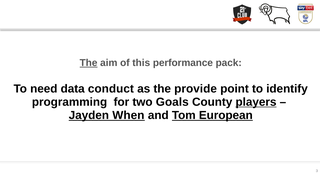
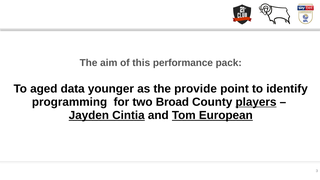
The at (89, 63) underline: present -> none
need: need -> aged
conduct: conduct -> younger
Goals: Goals -> Broad
When: When -> Cintia
